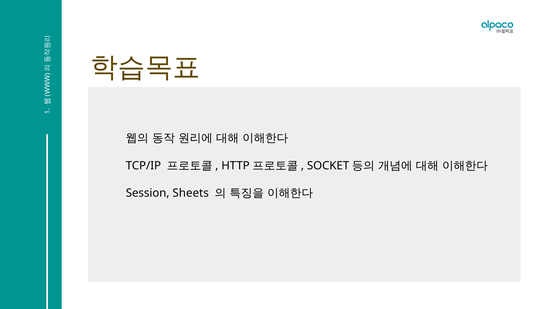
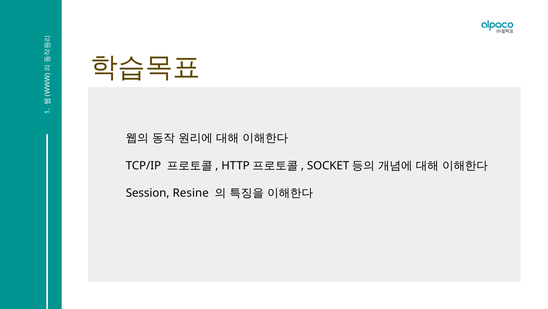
Sheets: Sheets -> Resine
